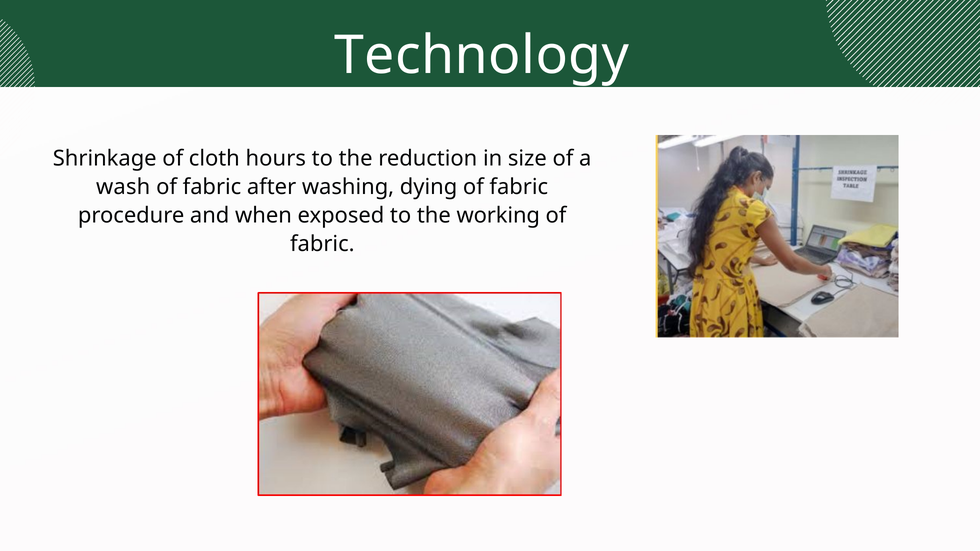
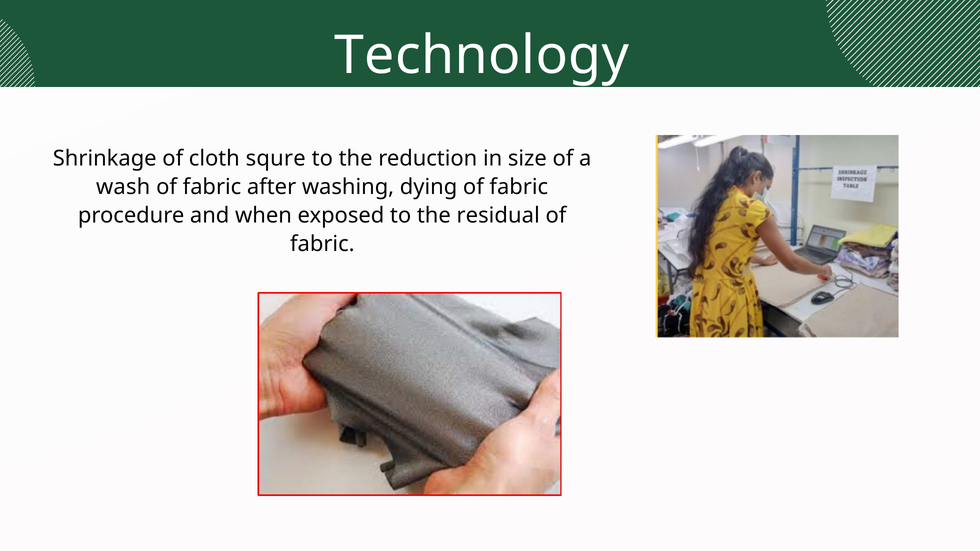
hours: hours -> squre
working: working -> residual
